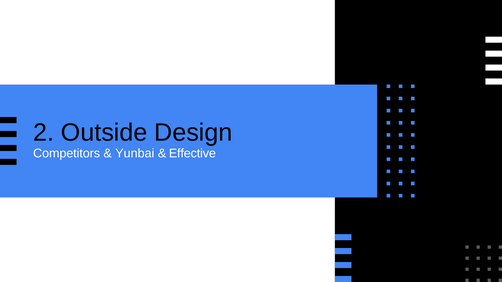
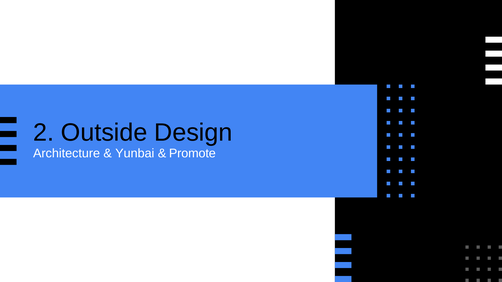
Competitors: Competitors -> Architecture
Effective: Effective -> Promote
